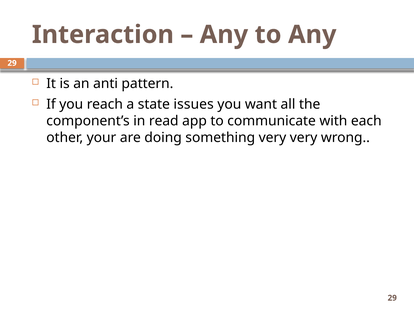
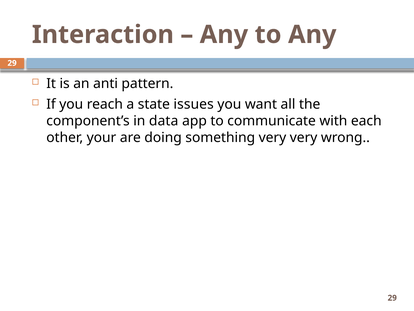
read: read -> data
